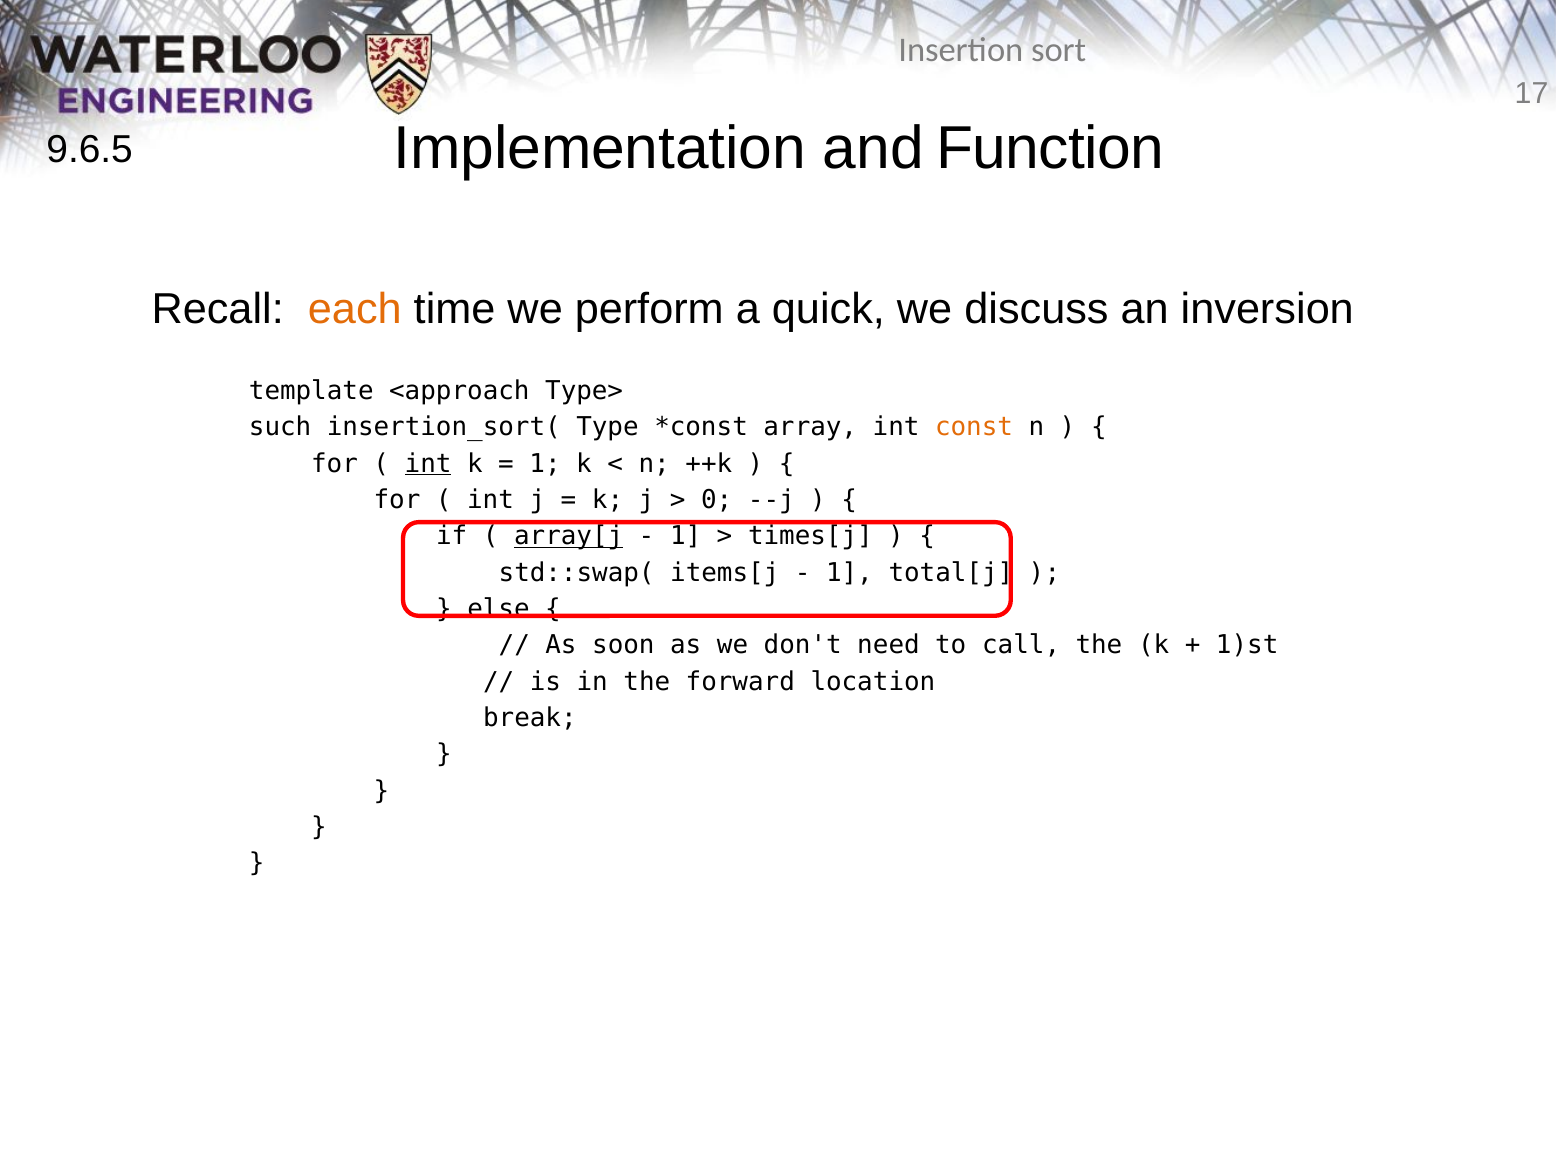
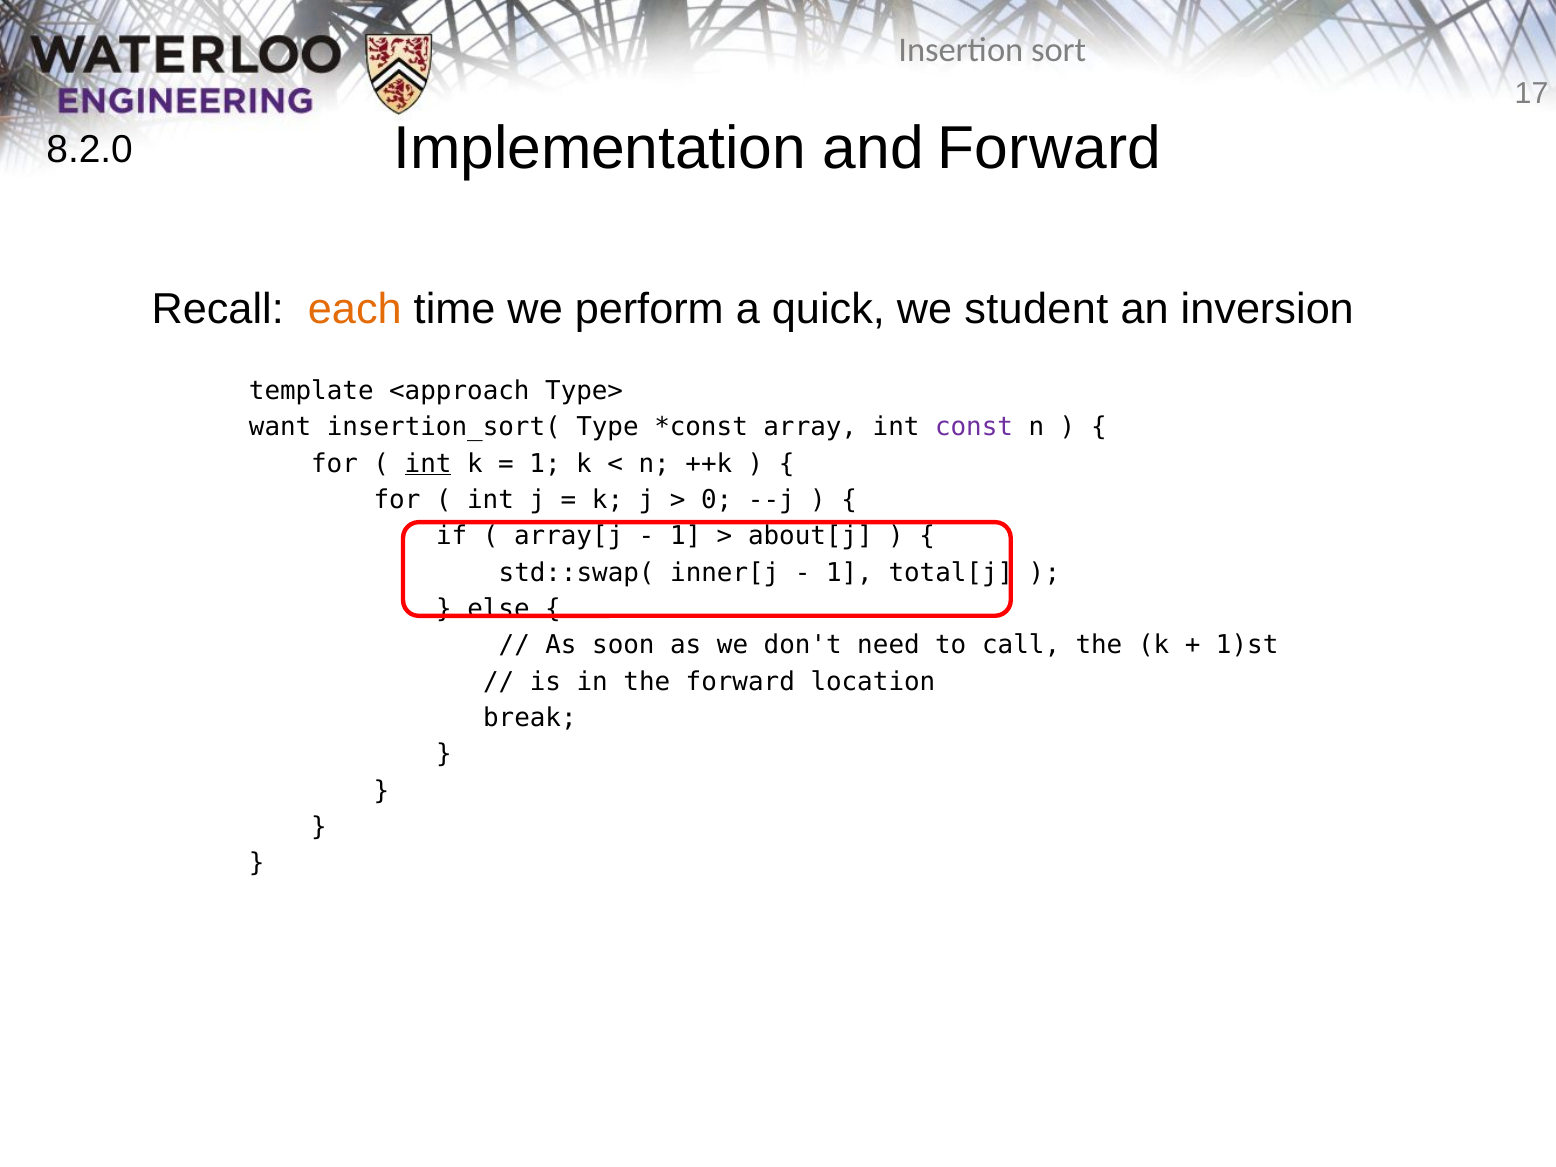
and Function: Function -> Forward
9.6.5: 9.6.5 -> 8.2.0
discuss: discuss -> student
such: such -> want
const colour: orange -> purple
array[j underline: present -> none
times[j: times[j -> about[j
items[j: items[j -> inner[j
